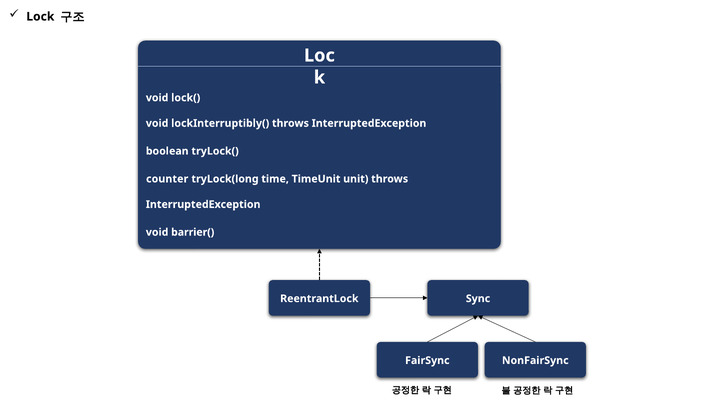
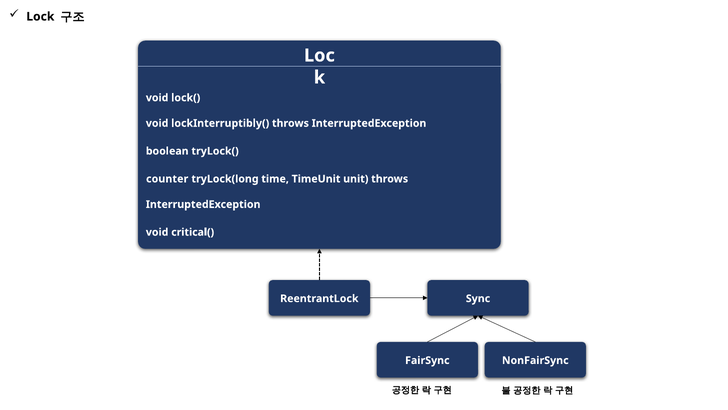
barrier(: barrier( -> critical(
